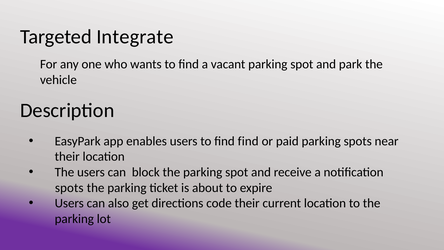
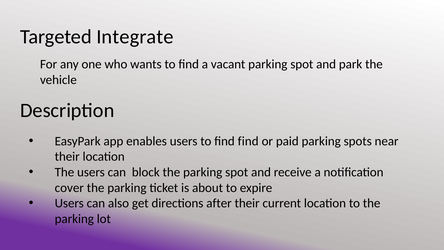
spots at (69, 188): spots -> cover
code: code -> after
